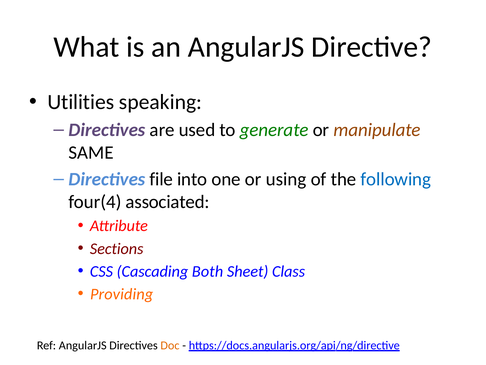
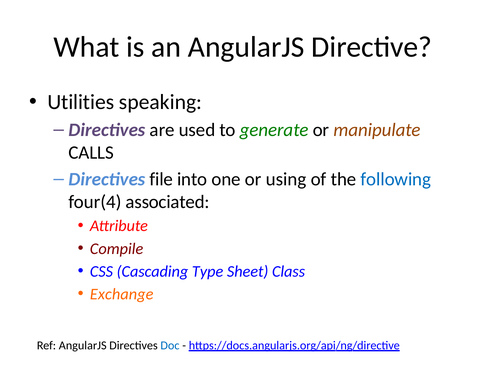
SAME: SAME -> CALLS
Sections: Sections -> Compile
Both: Both -> Type
Providing: Providing -> Exchange
Doc colour: orange -> blue
